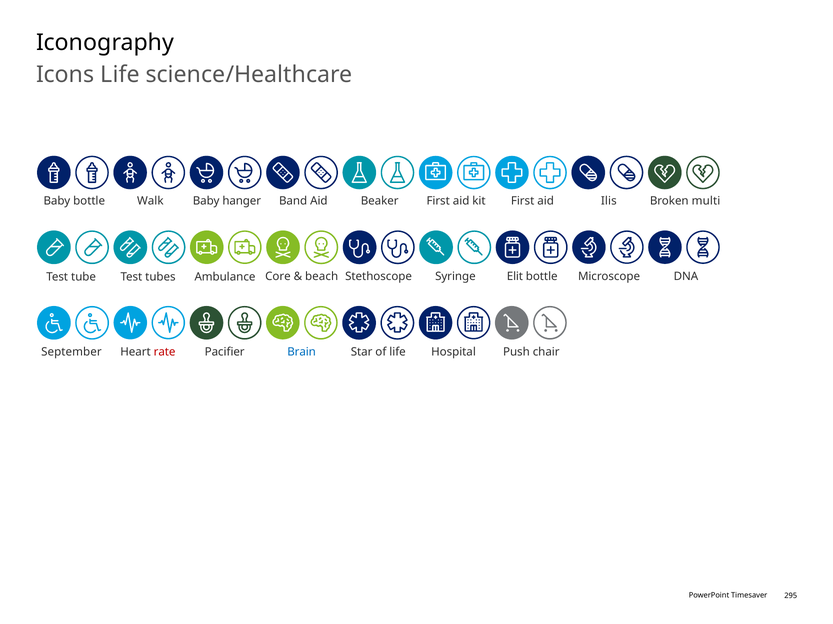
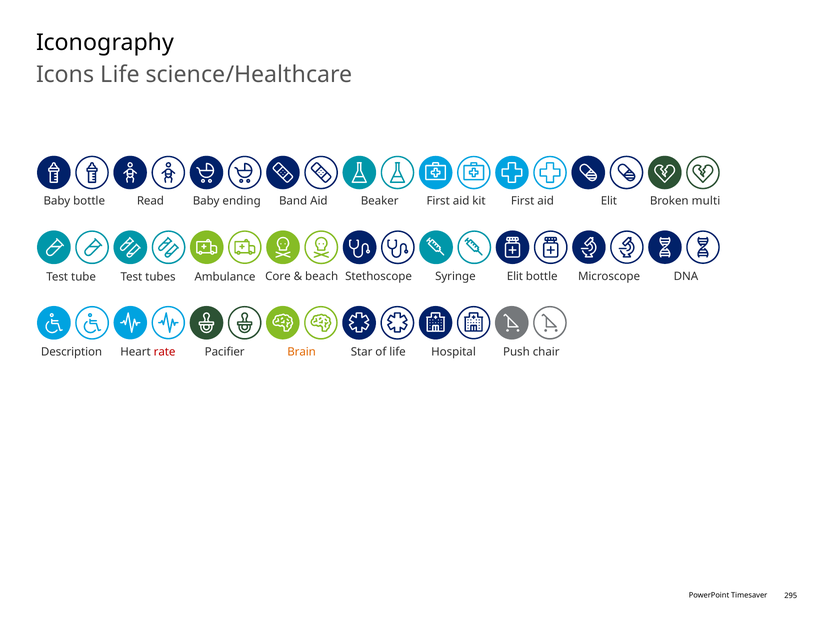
Walk: Walk -> Read
hanger: hanger -> ending
kit Ilis: Ilis -> Elit
September: September -> Description
Brain colour: blue -> orange
